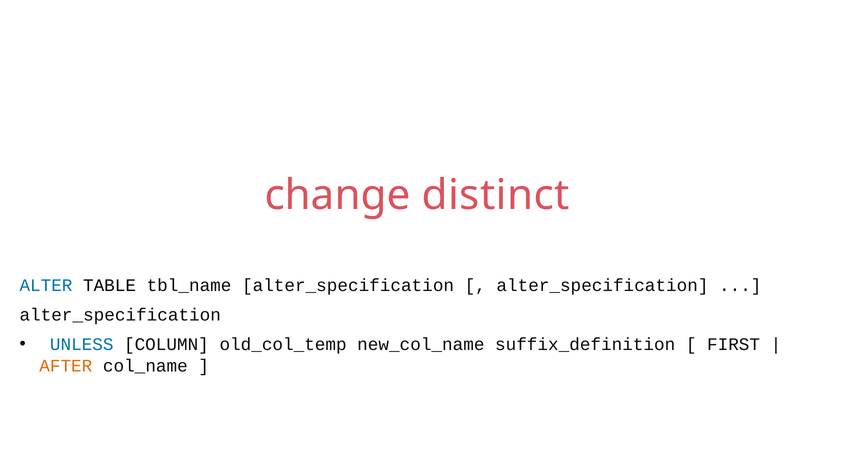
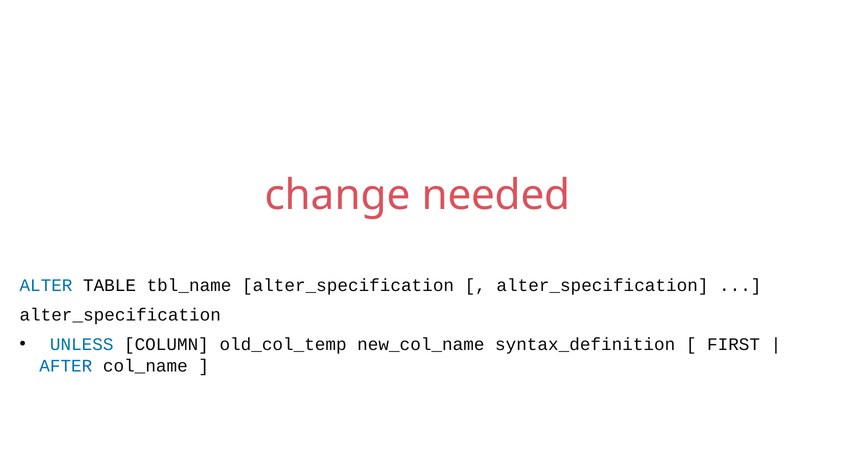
distinct: distinct -> needed
suffix_definition: suffix_definition -> syntax_definition
AFTER colour: orange -> blue
